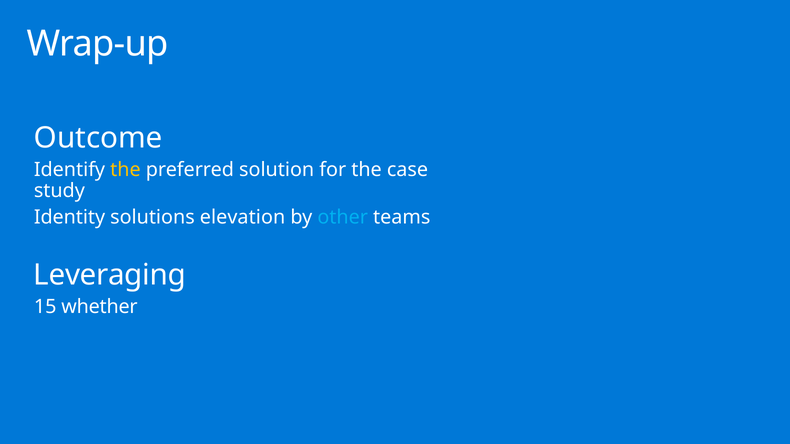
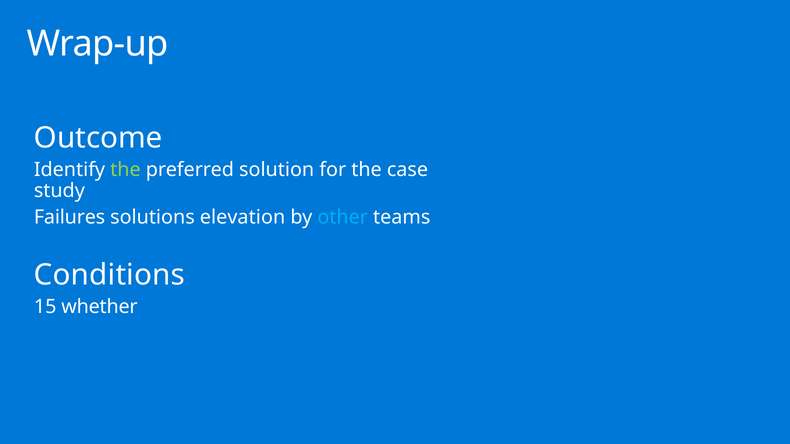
the at (125, 170) colour: yellow -> light green
Identity: Identity -> Failures
Leveraging: Leveraging -> Conditions
